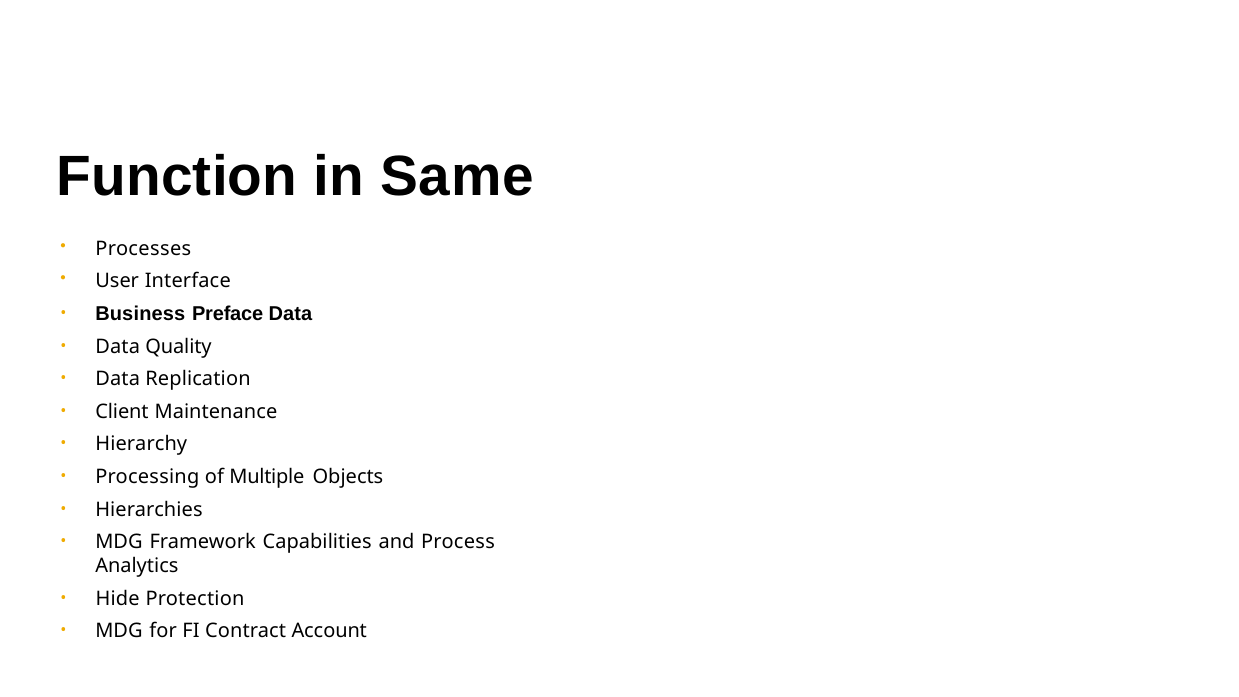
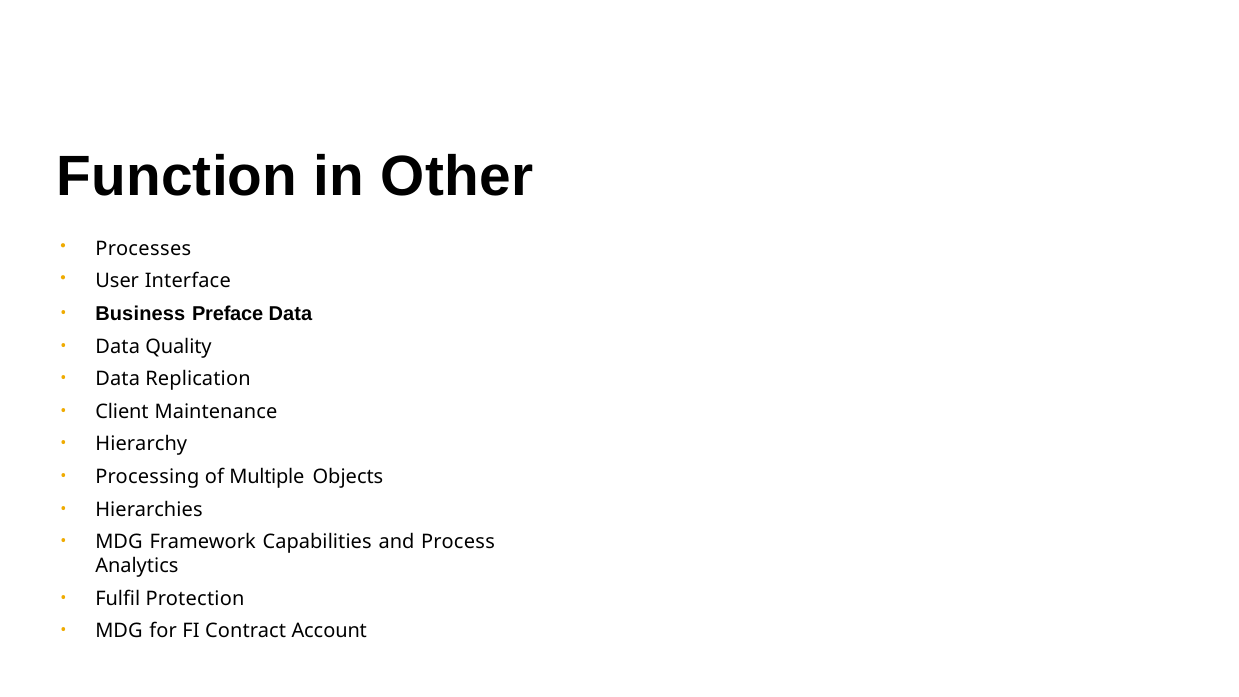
Same: Same -> Other
Hide: Hide -> Fulfil
